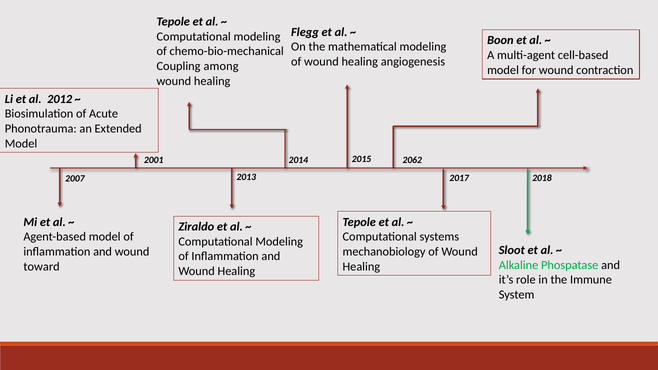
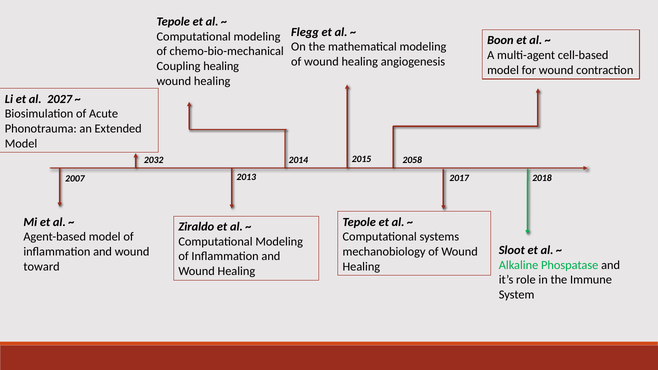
Coupling among: among -> healing
2012: 2012 -> 2027
2001: 2001 -> 2032
2062: 2062 -> 2058
